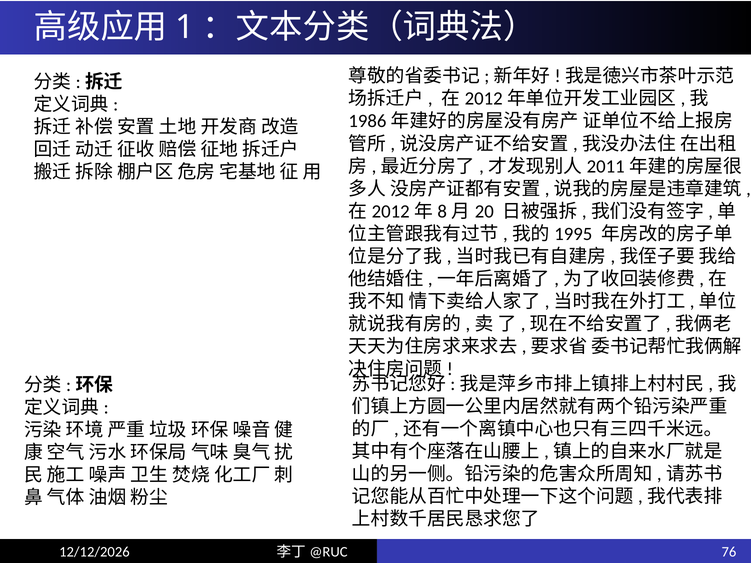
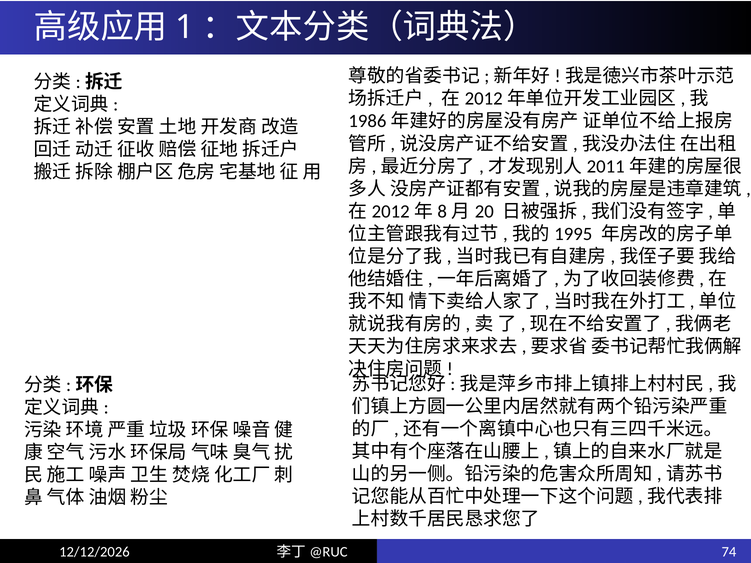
76: 76 -> 74
